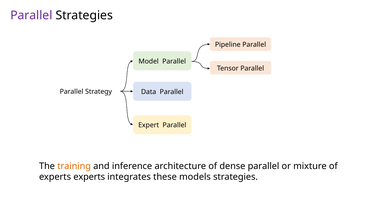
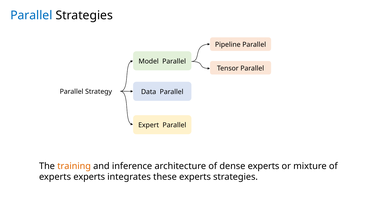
Parallel at (31, 15) colour: purple -> blue
dense parallel: parallel -> experts
these models: models -> experts
